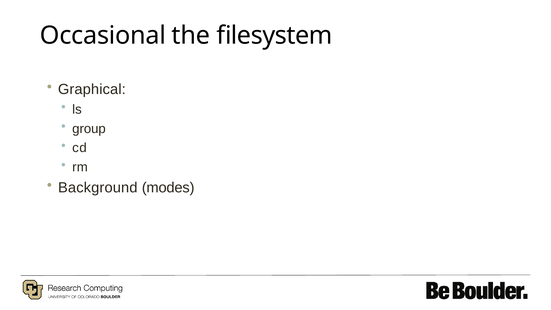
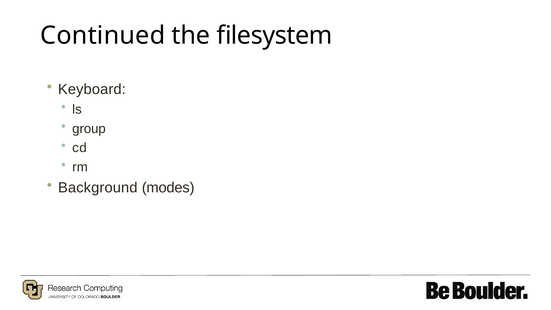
Occasional: Occasional -> Continued
Graphical: Graphical -> Keyboard
